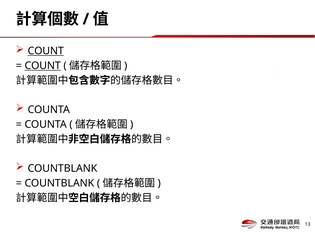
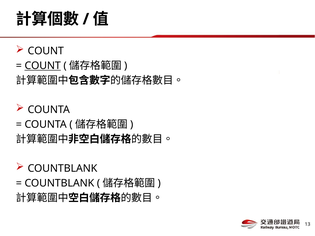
COUNT at (46, 51) underline: present -> none
